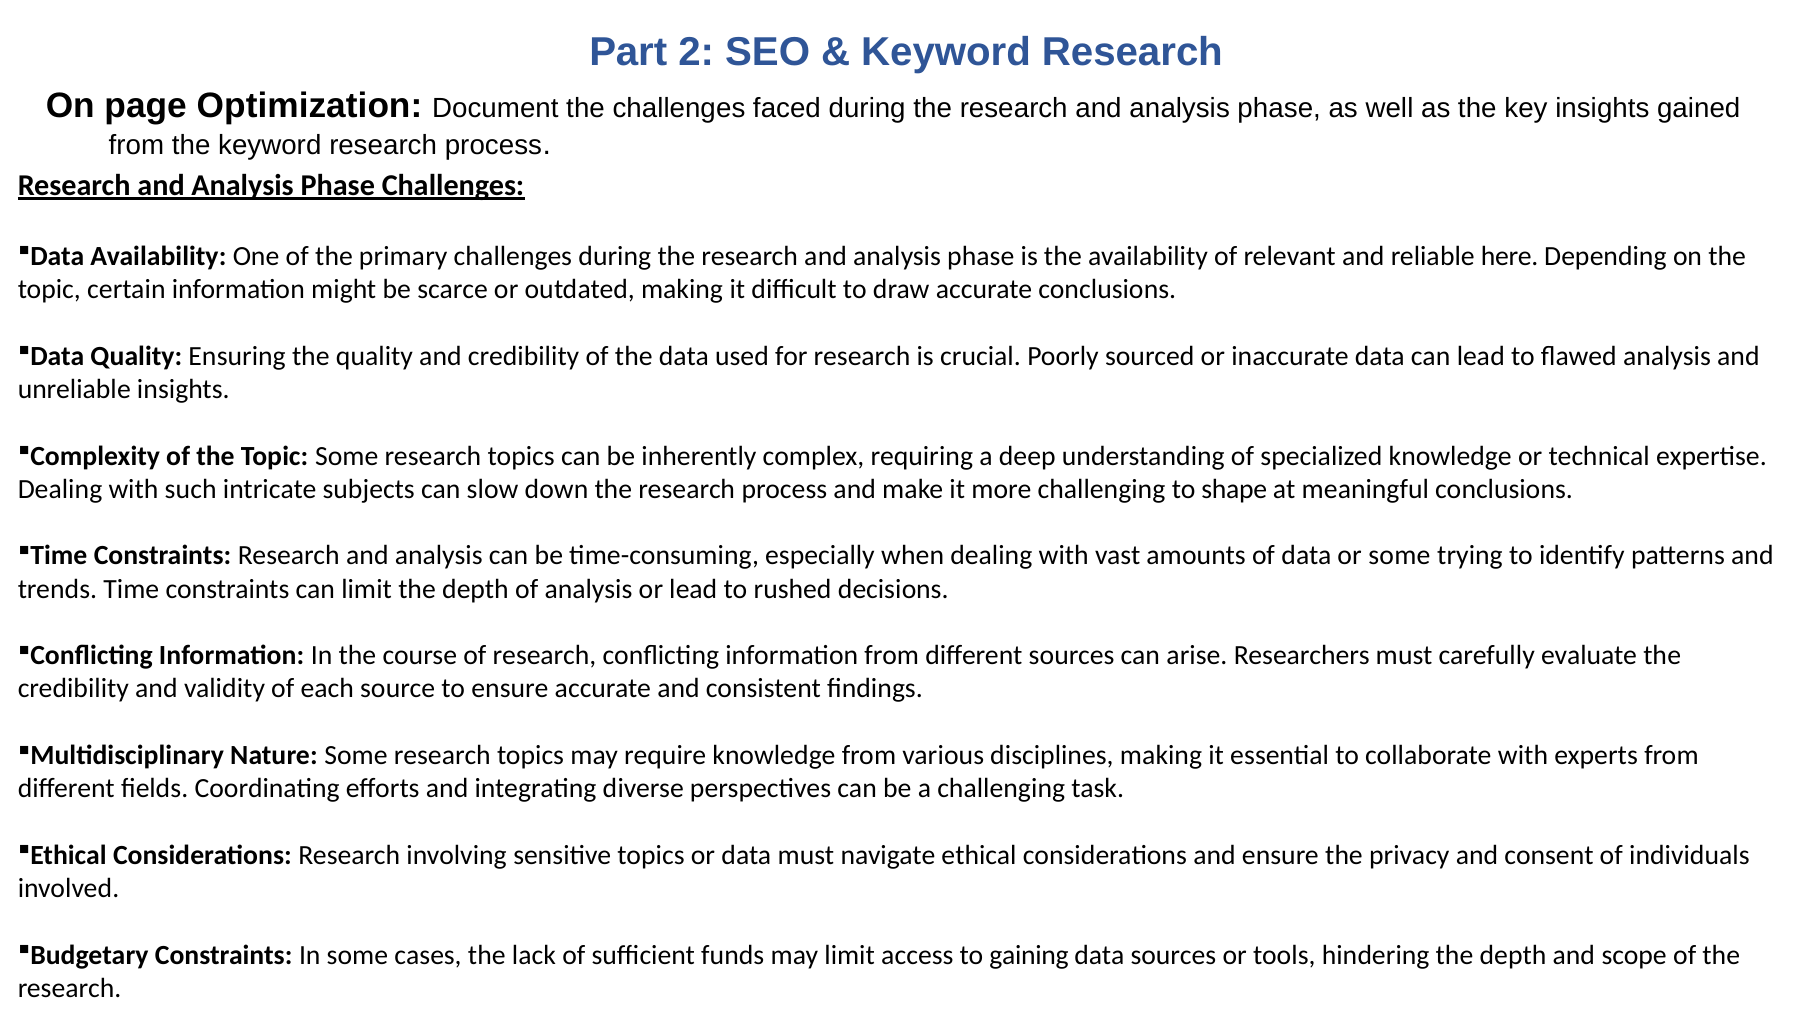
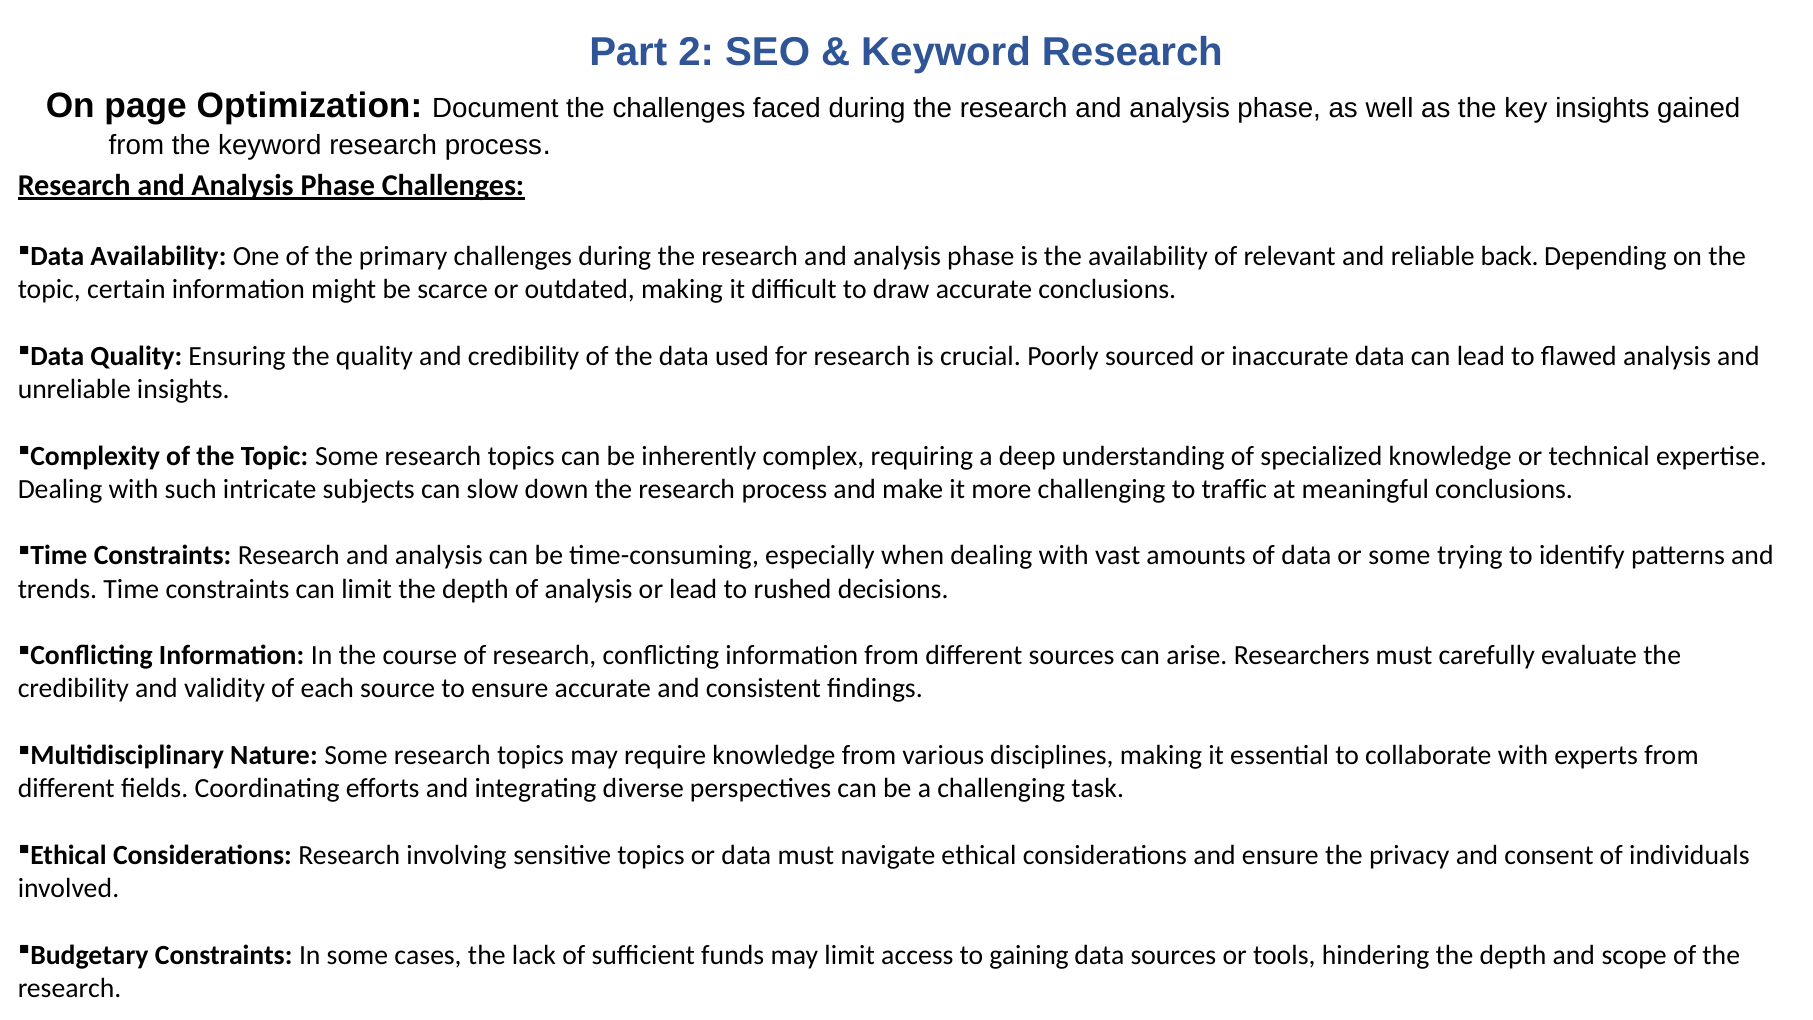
here: here -> back
shape: shape -> traffic
